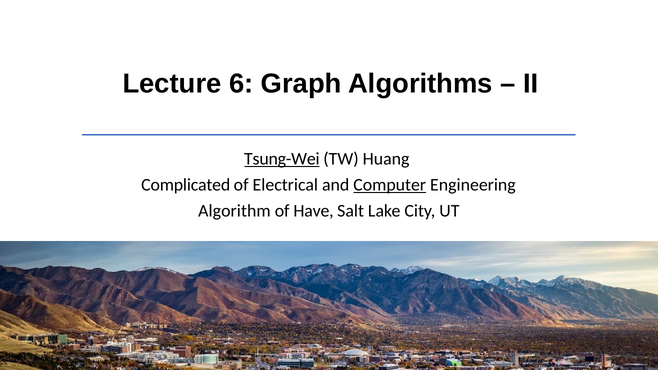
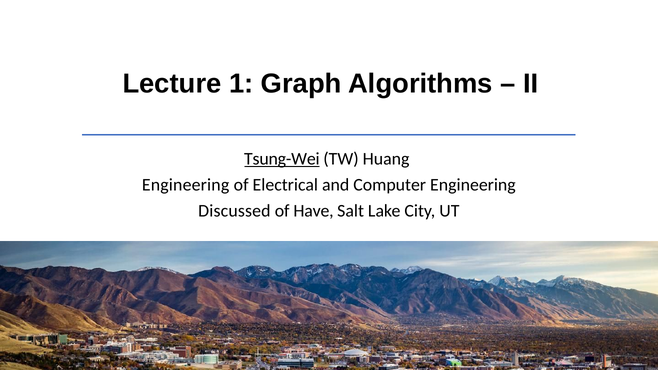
6: 6 -> 1
Complicated at (186, 185): Complicated -> Engineering
Computer underline: present -> none
Algorithm: Algorithm -> Discussed
